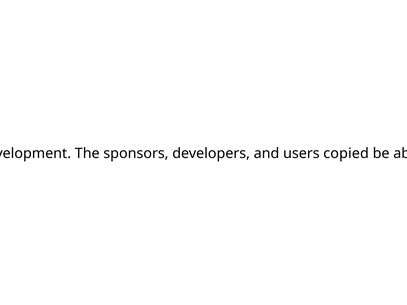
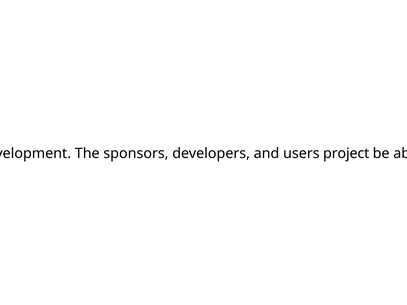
copied: copied -> project
